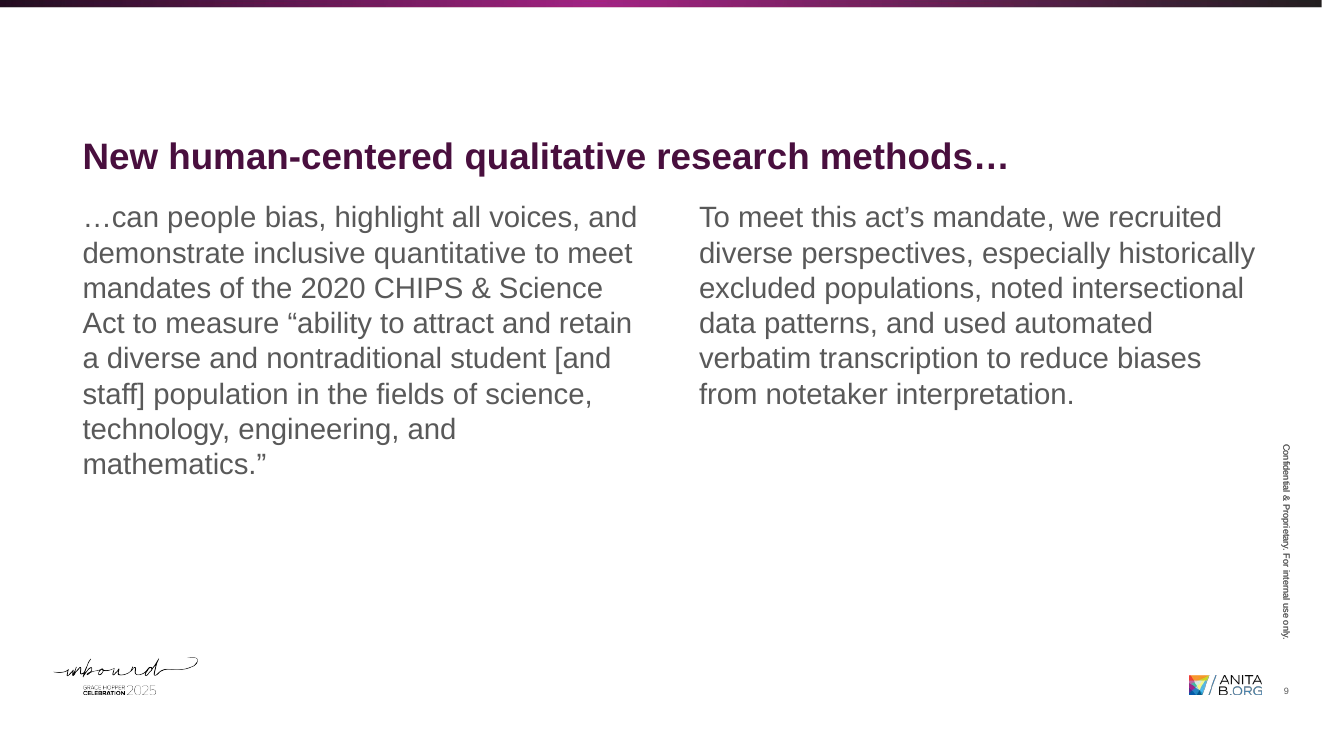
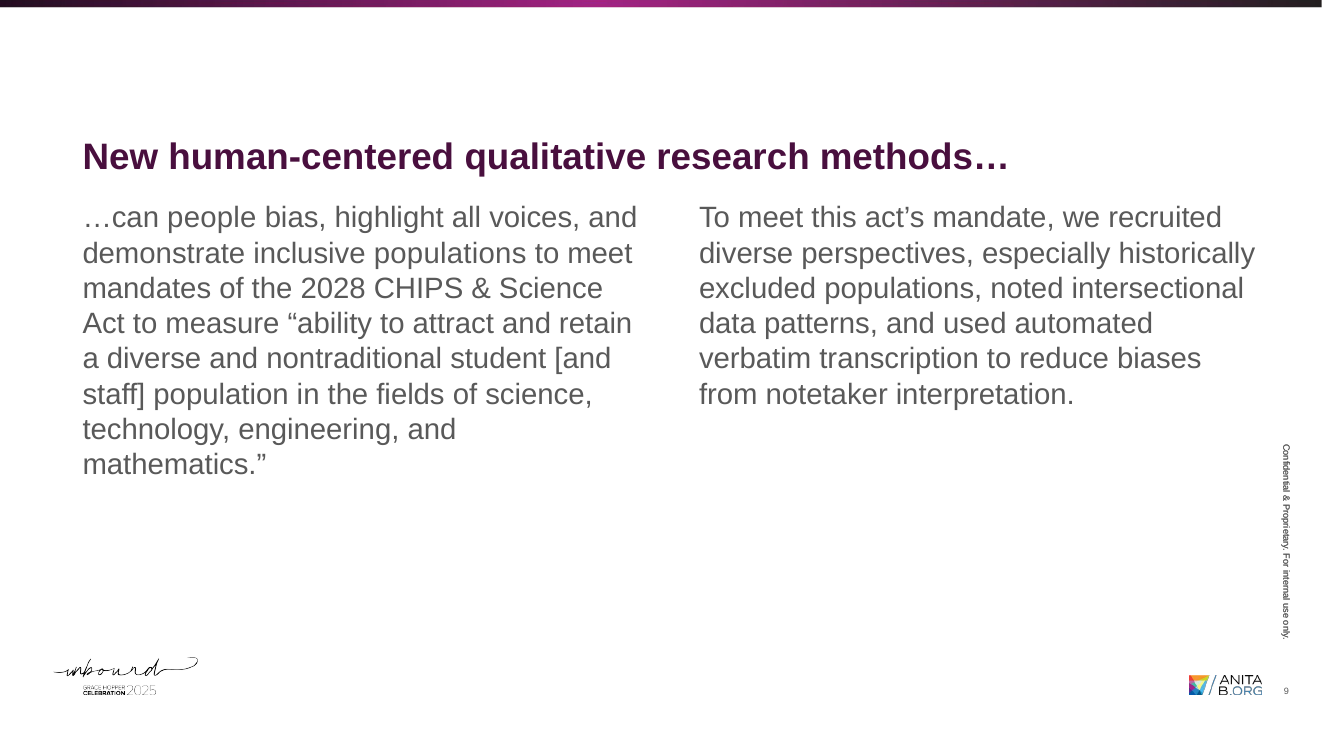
inclusive quantitative: quantitative -> populations
2020: 2020 -> 2028
